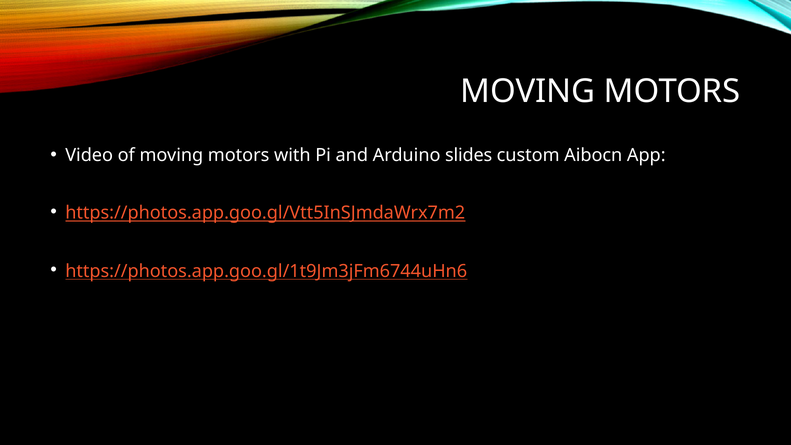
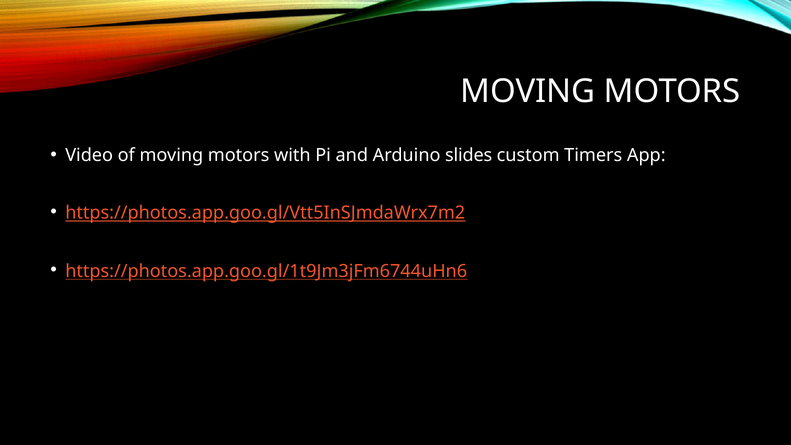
Aibocn: Aibocn -> Timers
